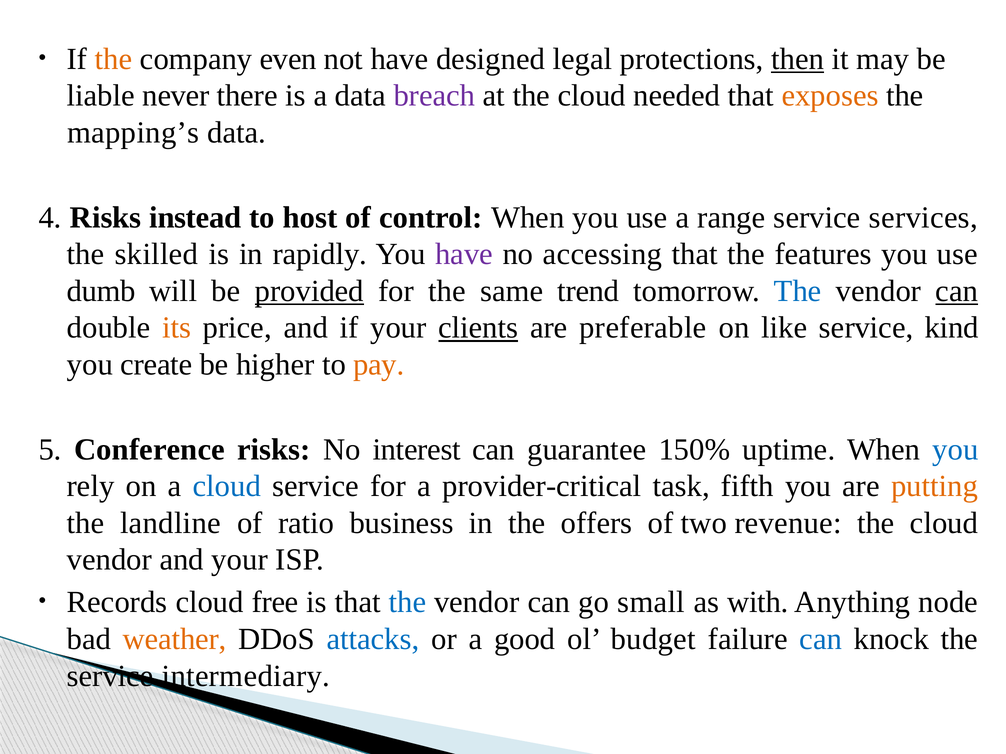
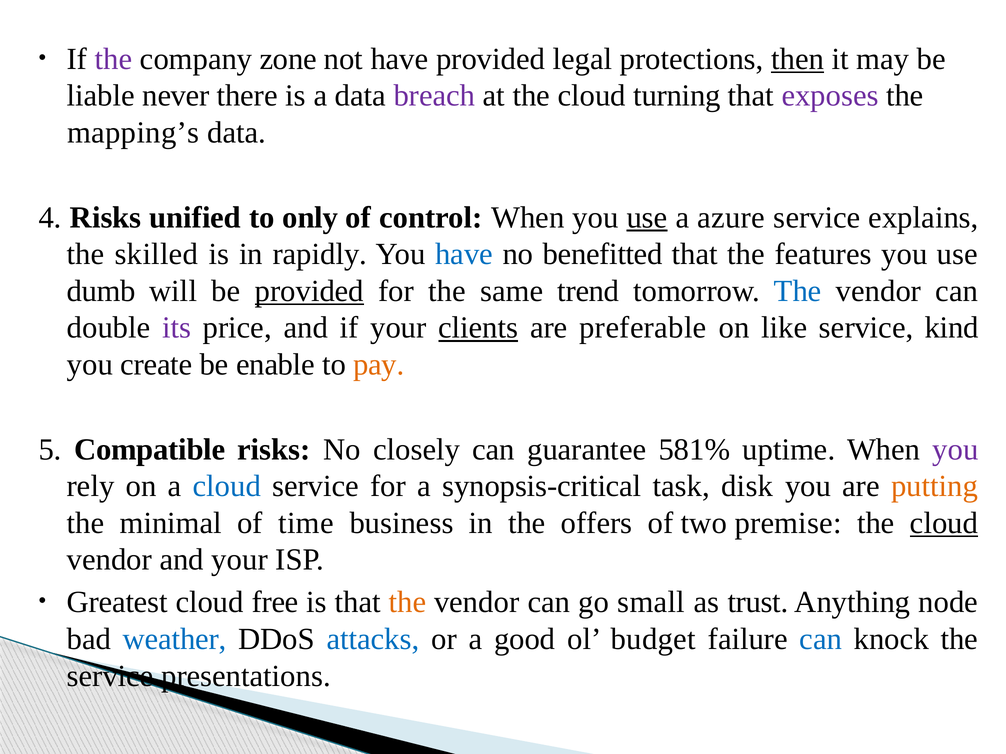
the at (114, 59) colour: orange -> purple
even: even -> zone
have designed: designed -> provided
needed: needed -> turning
exposes colour: orange -> purple
instead: instead -> unified
host: host -> only
use at (647, 218) underline: none -> present
range: range -> azure
services: services -> explains
have at (464, 254) colour: purple -> blue
accessing: accessing -> benefitted
can at (957, 291) underline: present -> none
its colour: orange -> purple
higher: higher -> enable
Conference: Conference -> Compatible
interest: interest -> closely
150%: 150% -> 581%
you at (955, 450) colour: blue -> purple
provider-critical: provider-critical -> synopsis-critical
fifth: fifth -> disk
landline: landline -> minimal
ratio: ratio -> time
revenue: revenue -> premise
cloud at (944, 523) underline: none -> present
Records: Records -> Greatest
the at (408, 603) colour: blue -> orange
with: with -> trust
weather colour: orange -> blue
intermediary: intermediary -> presentations
